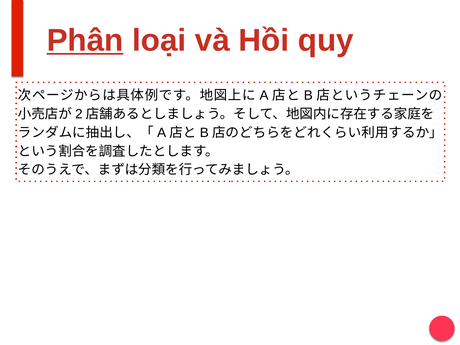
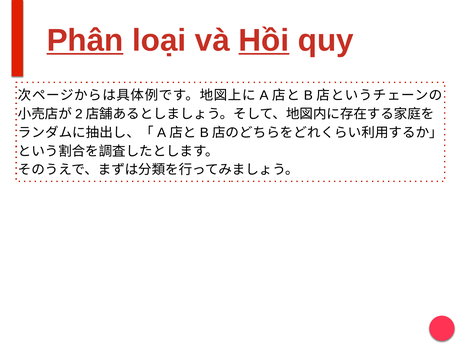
Hồi underline: none -> present
